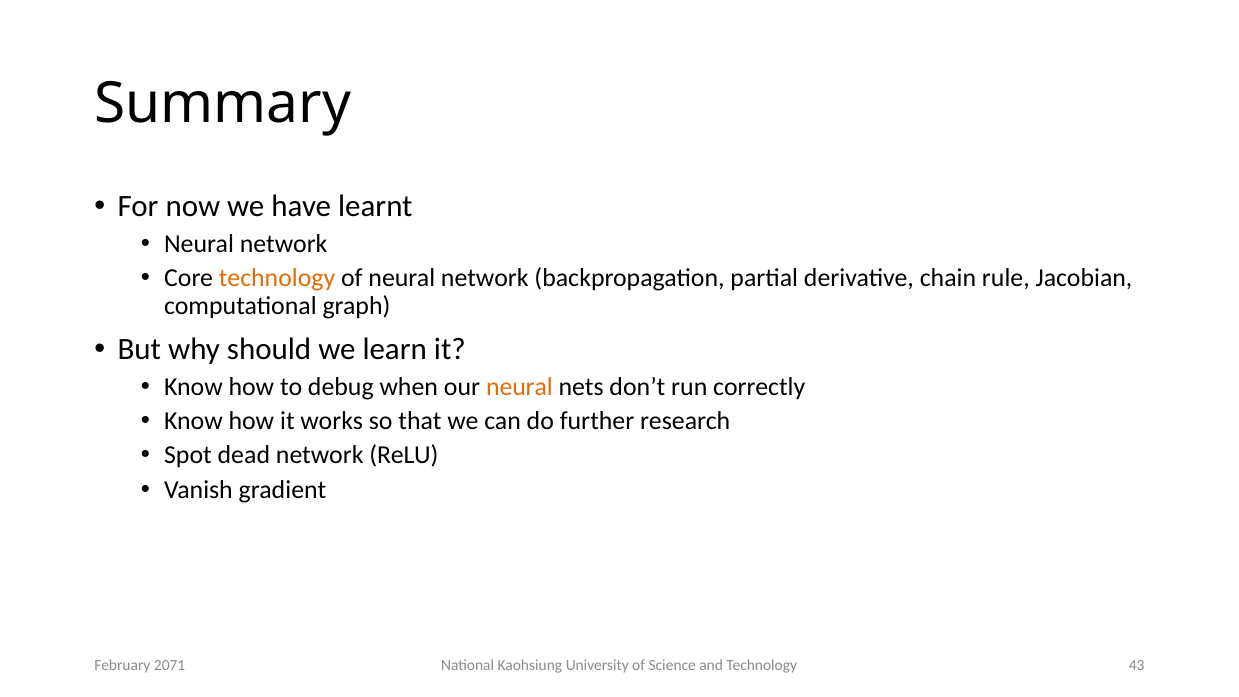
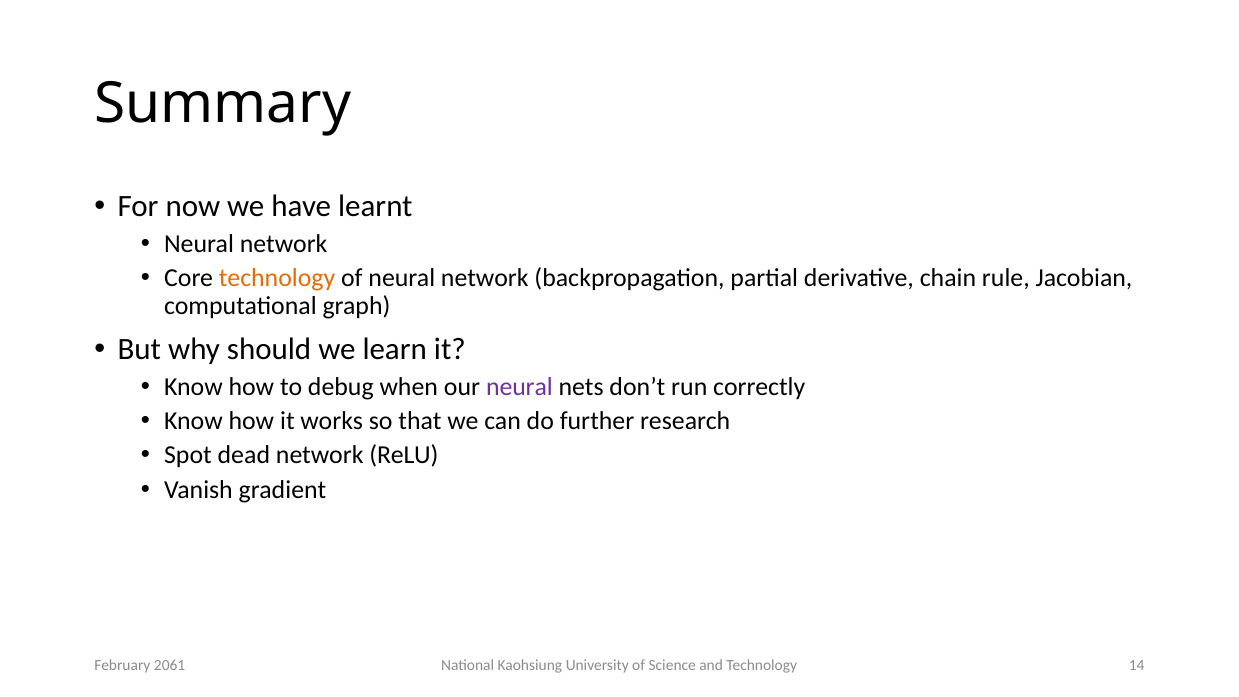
neural at (519, 387) colour: orange -> purple
43: 43 -> 14
2071: 2071 -> 2061
